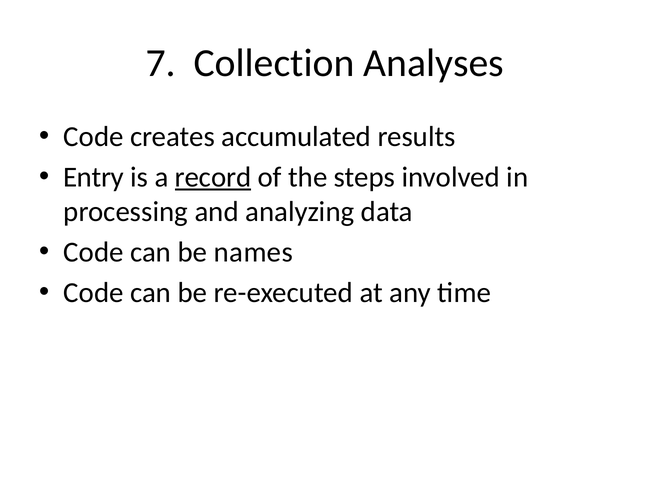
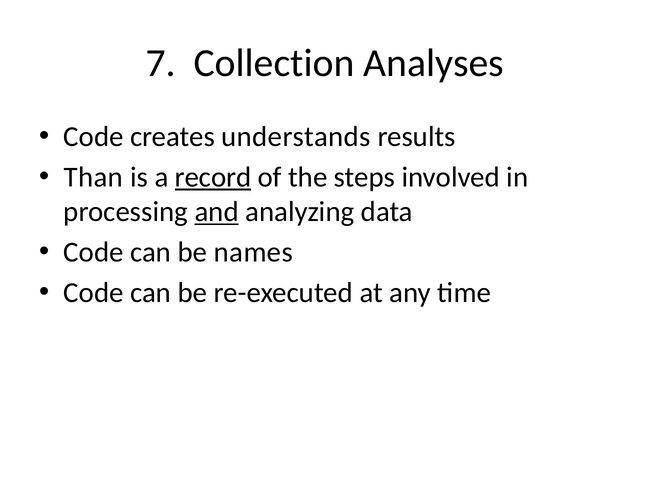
accumulated: accumulated -> understands
Entry: Entry -> Than
and underline: none -> present
